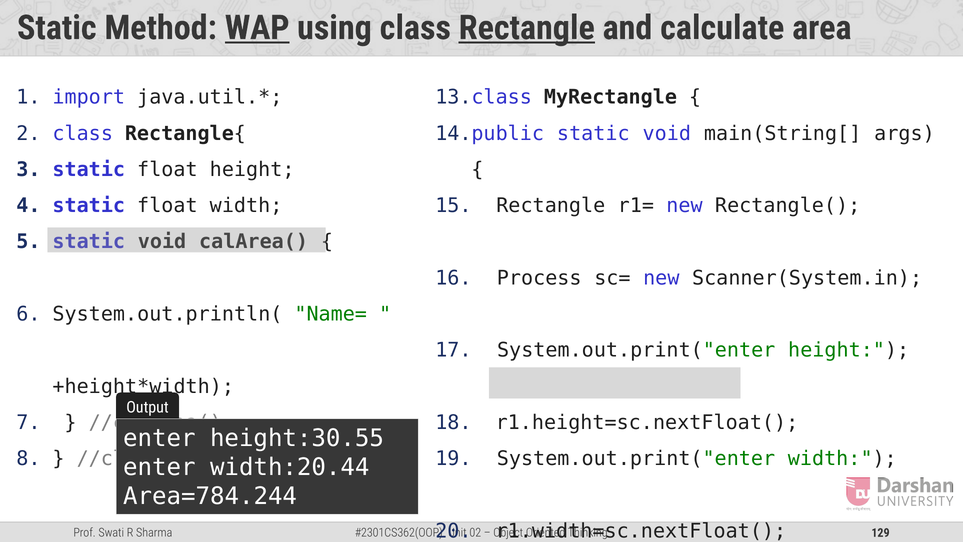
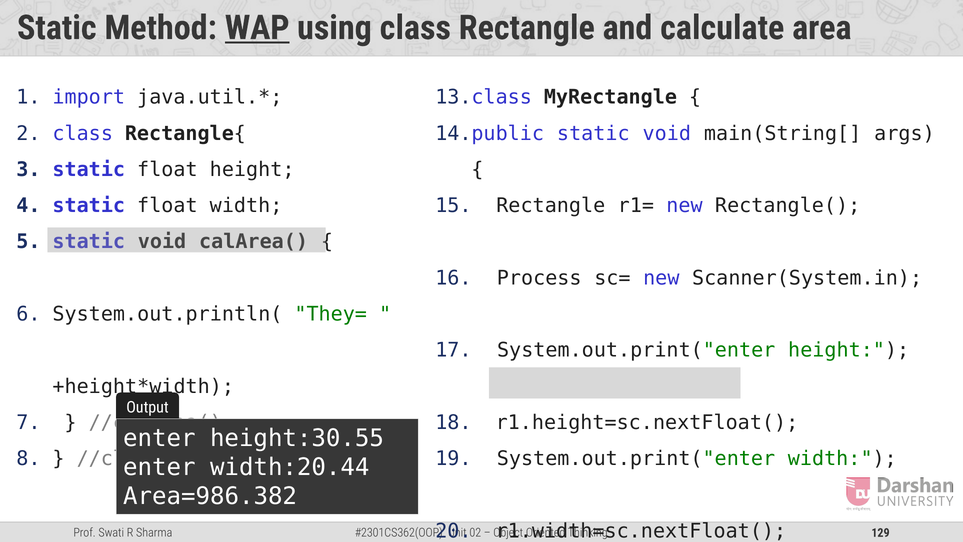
Rectangle at (527, 28) underline: present -> none
Name=: Name= -> They=
Area=784.244: Area=784.244 -> Area=986.382
